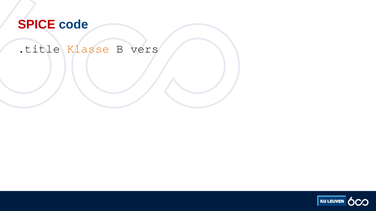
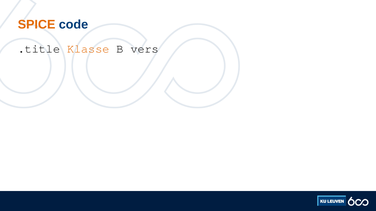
SPICE colour: red -> orange
